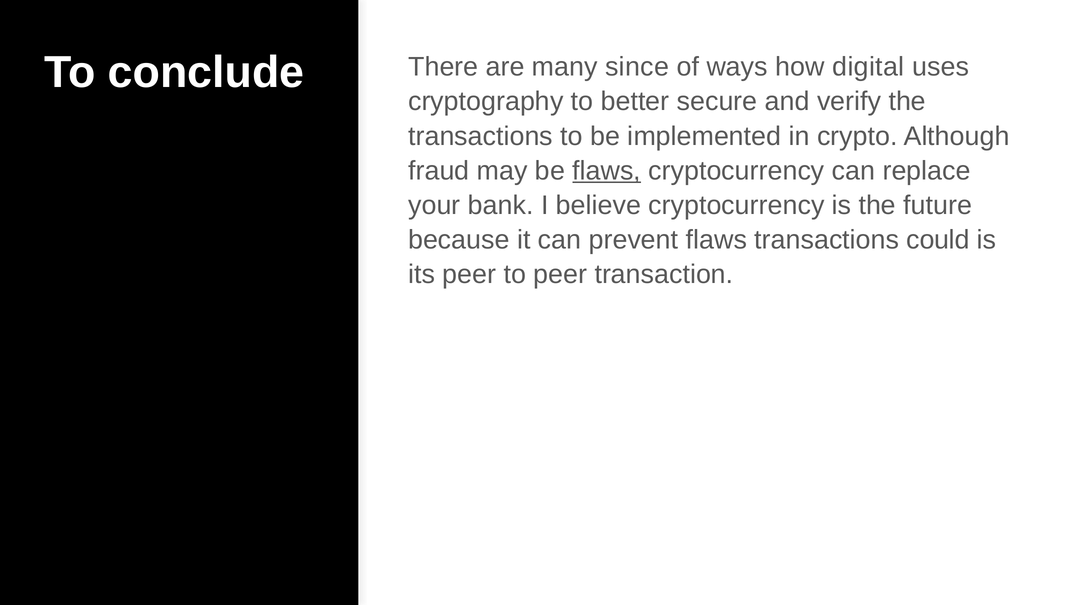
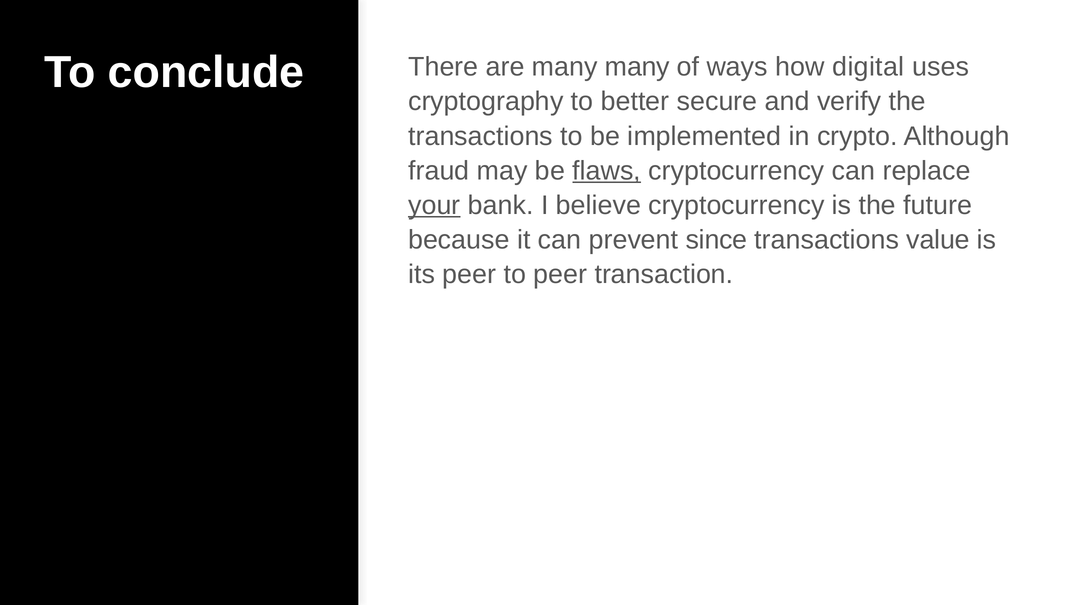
many since: since -> many
your underline: none -> present
prevent flaws: flaws -> since
could: could -> value
